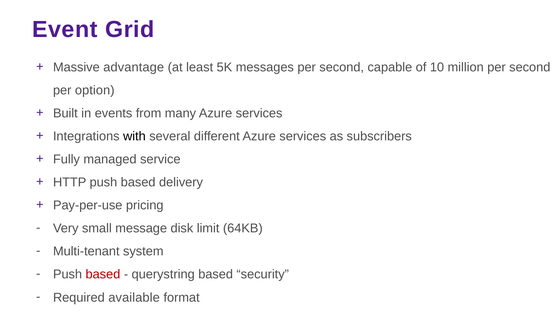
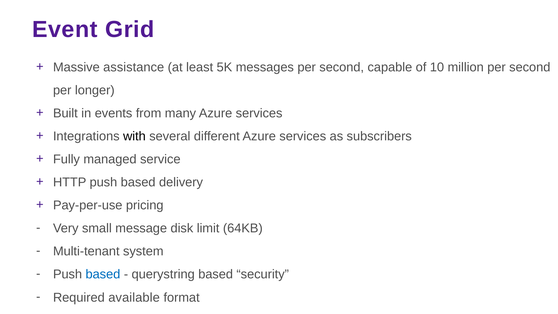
advantage: advantage -> assistance
option: option -> longer
based at (103, 274) colour: red -> blue
